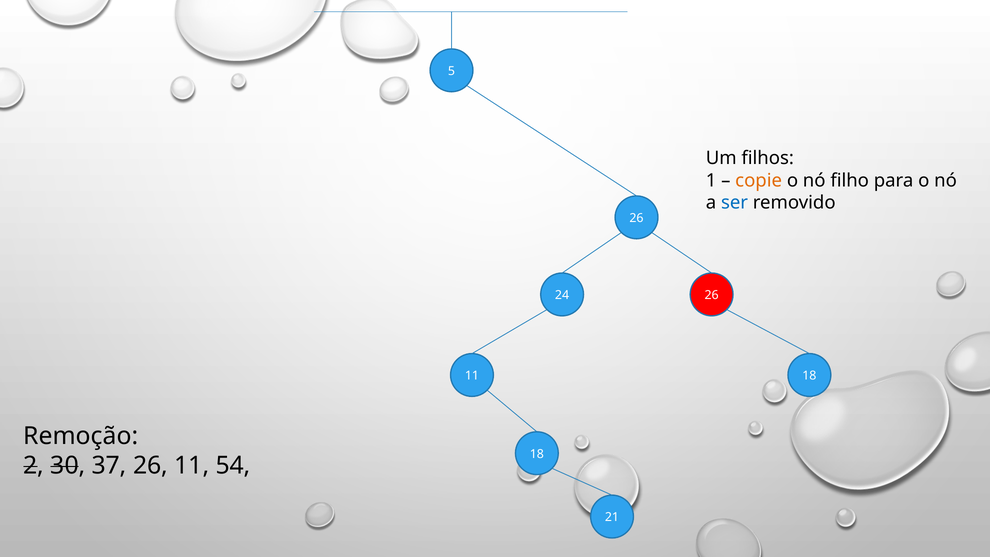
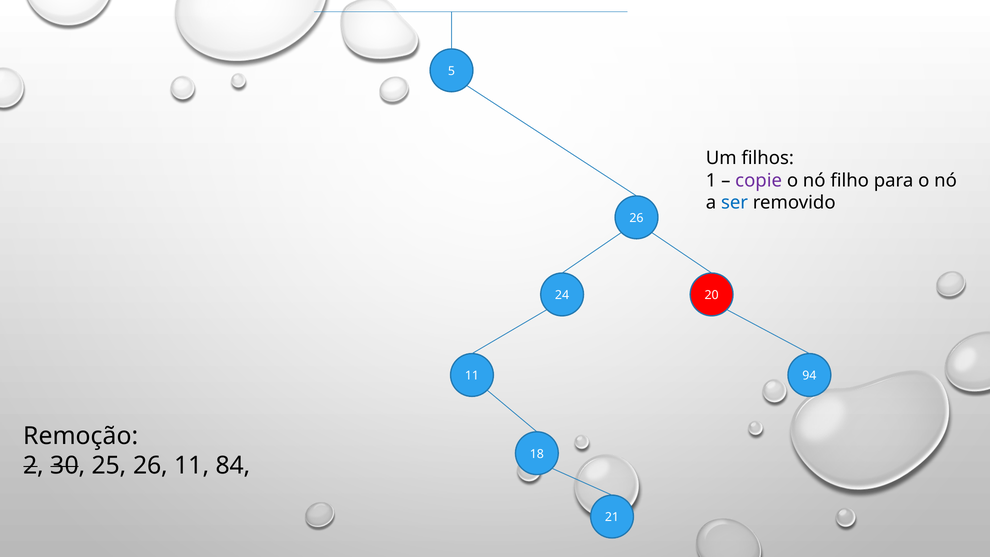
copie colour: orange -> purple
24 26: 26 -> 20
11 18: 18 -> 94
37: 37 -> 25
54: 54 -> 84
